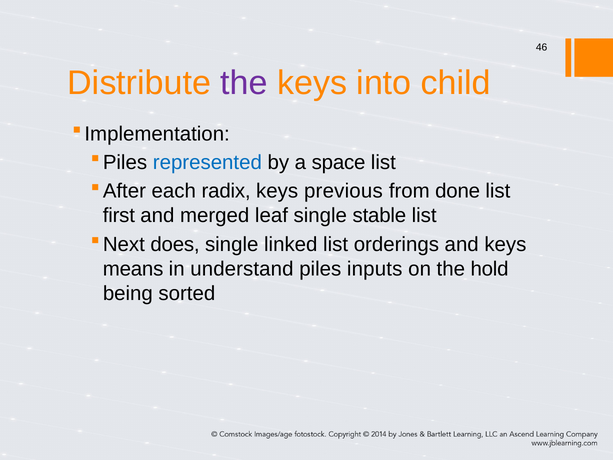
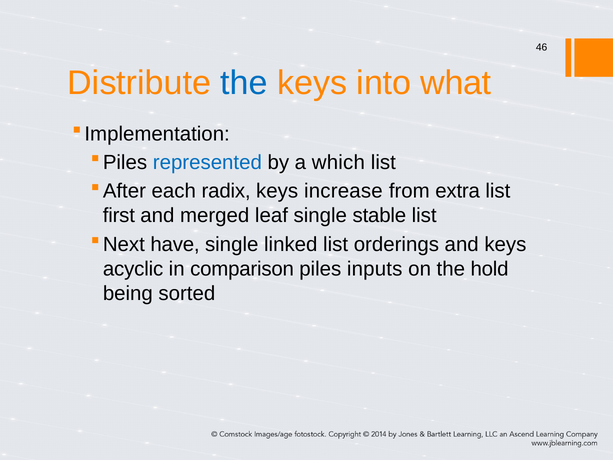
the at (244, 83) colour: purple -> blue
child: child -> what
space: space -> which
previous: previous -> increase
done: done -> extra
does: does -> have
means: means -> acyclic
understand: understand -> comparison
